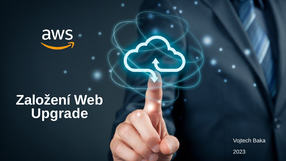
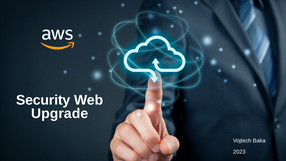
Založení: Založení -> Security
